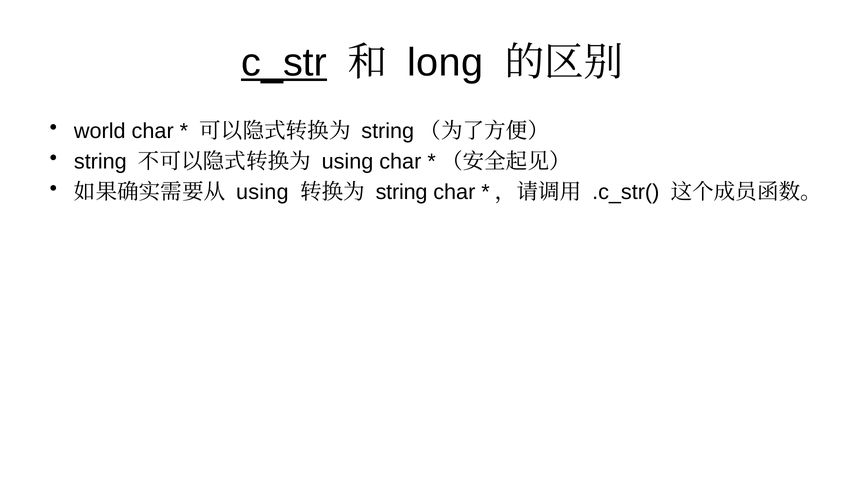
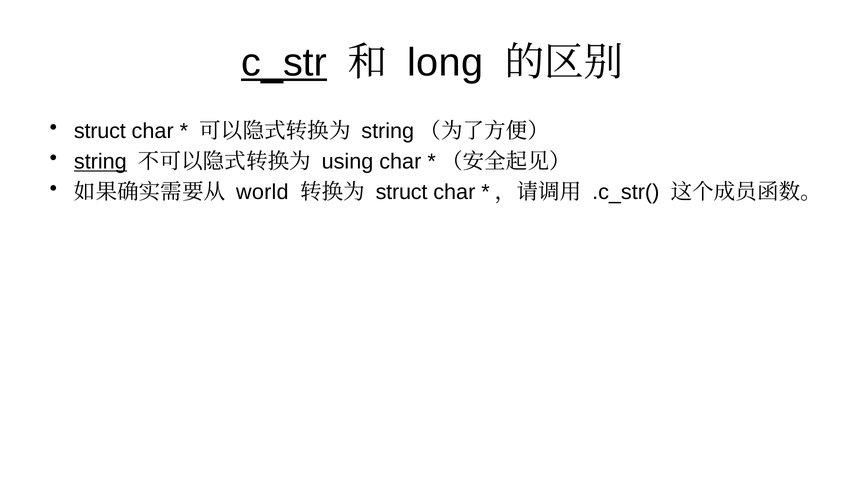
world at (100, 131): world -> struct
string at (100, 161) underline: none -> present
using at (262, 192): using -> world
string at (402, 192): string -> struct
